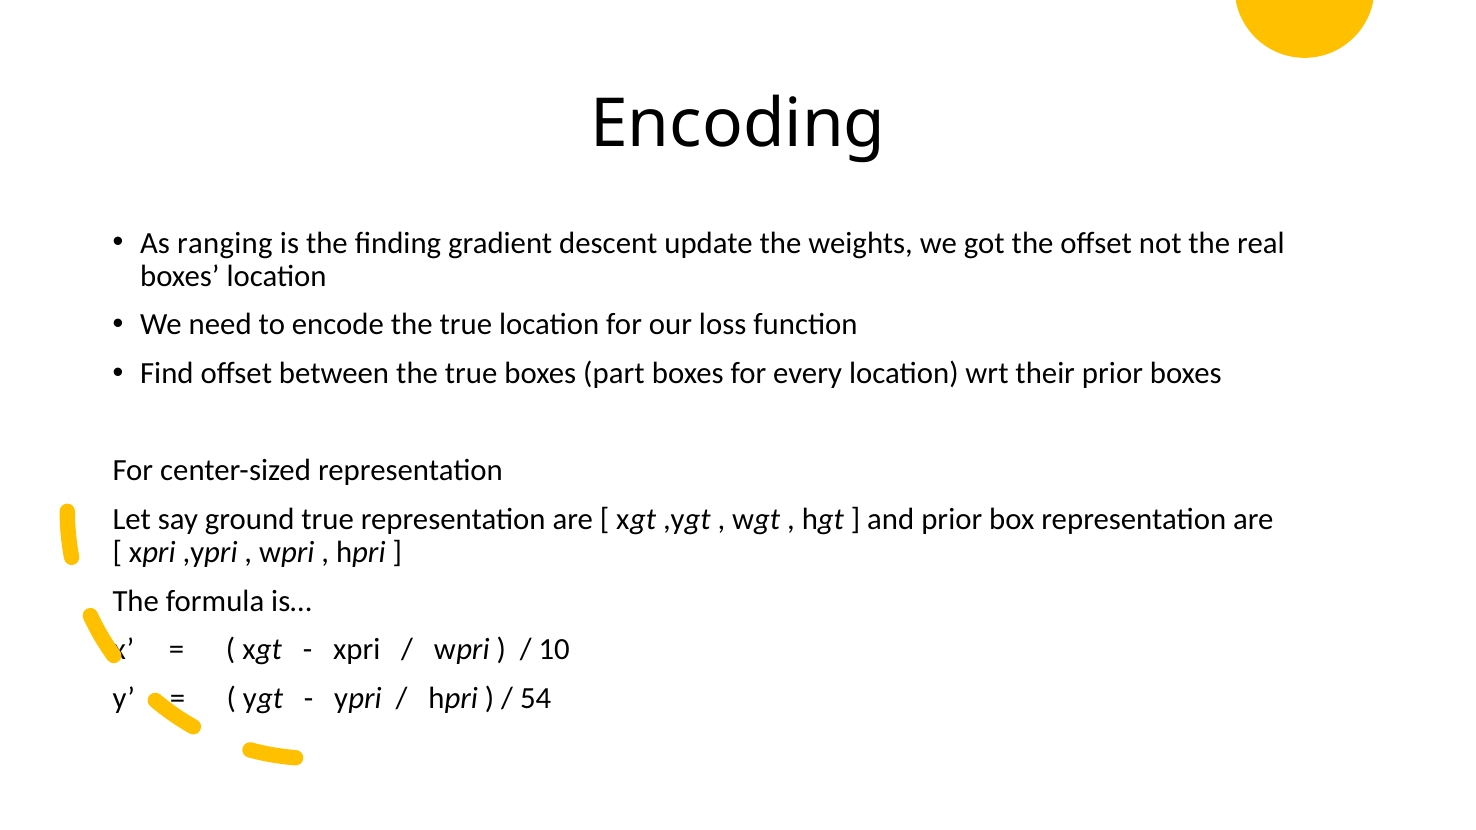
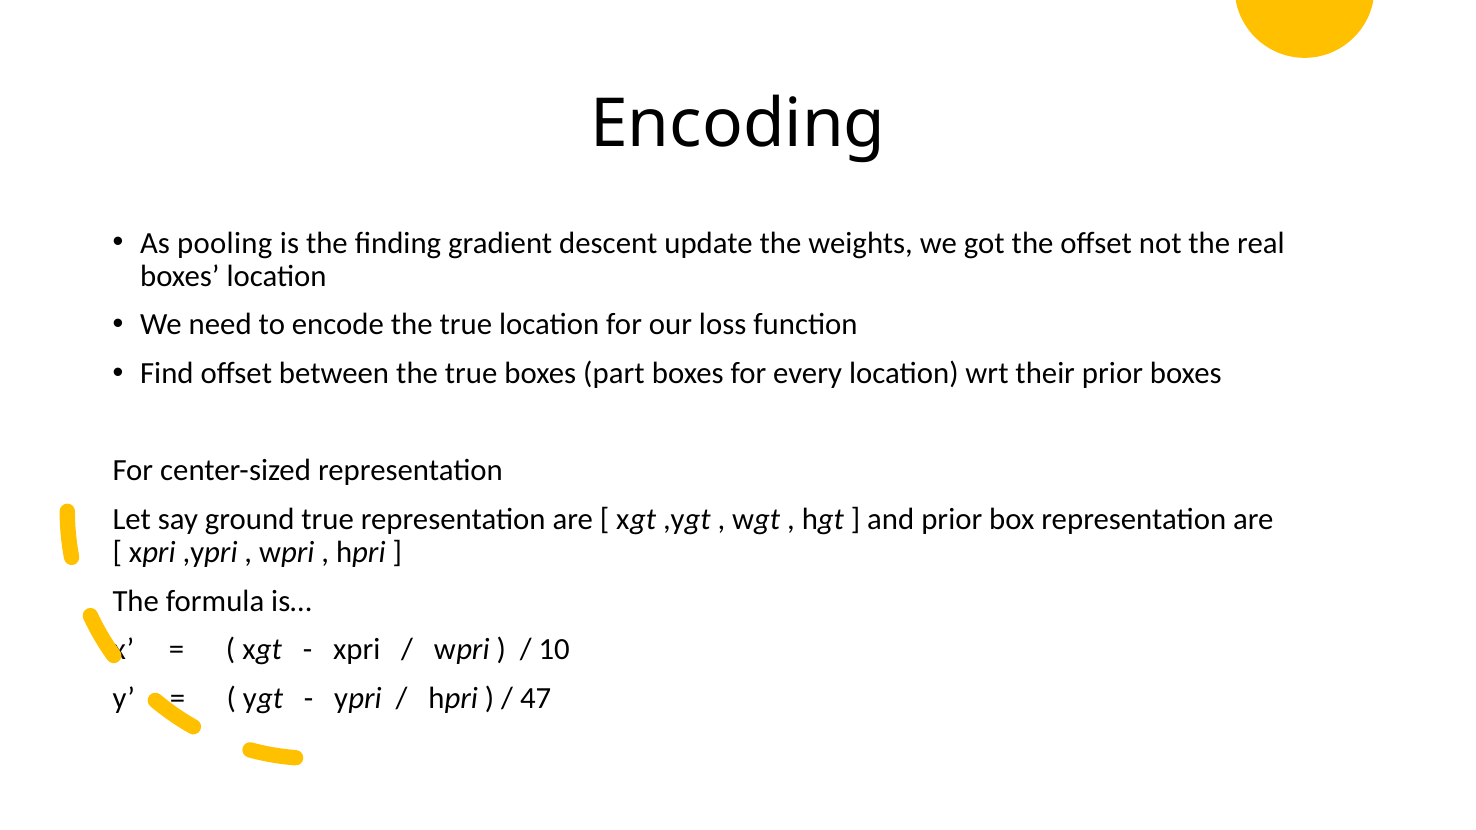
ranging: ranging -> pooling
54: 54 -> 47
